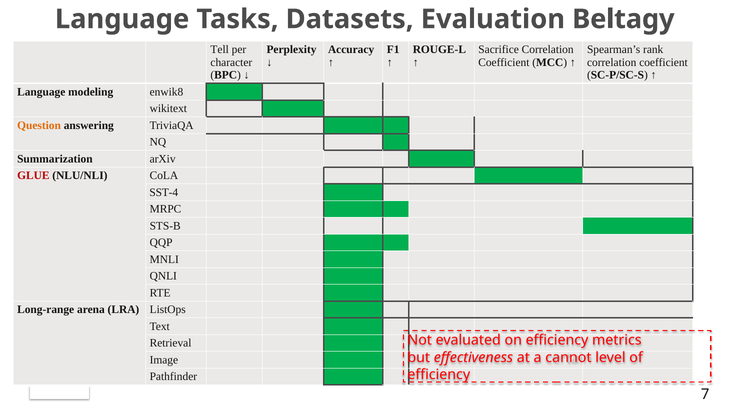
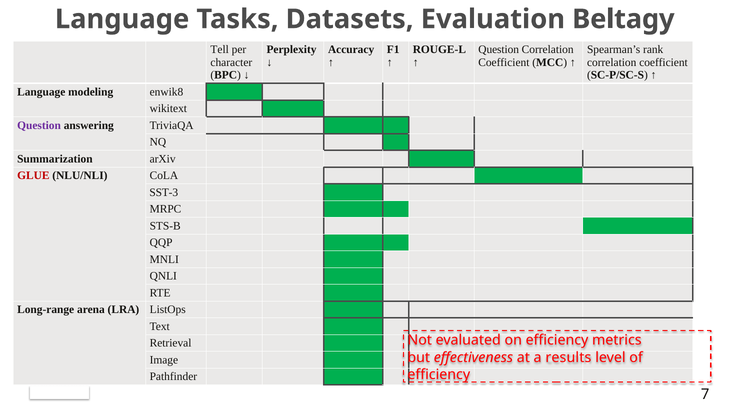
Sacrifice at (499, 50): Sacrifice -> Question
Question at (39, 125) colour: orange -> purple
SST-4: SST-4 -> SST-3
cannot: cannot -> results
